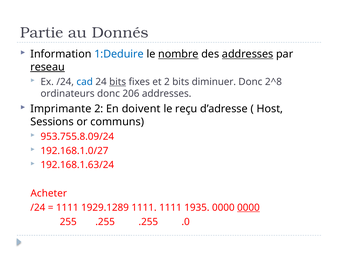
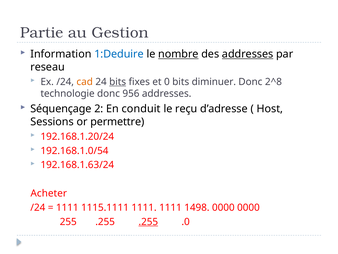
Donnés: Donnés -> Gestion
reseau underline: present -> none
cad colour: blue -> orange
et 2: 2 -> 0
ordinateurs: ordinateurs -> technologie
206: 206 -> 956
Imprimante: Imprimante -> Séquençage
doivent: doivent -> conduit
communs: communs -> permettre
953.755.8.09/24: 953.755.8.09/24 -> 192.168.1.20/24
192.168.1.0/27: 192.168.1.0/27 -> 192.168.1.0/54
1929.1289: 1929.1289 -> 1115.1111
1935: 1935 -> 1498
0000 at (248, 207) underline: present -> none
.255 at (148, 221) underline: none -> present
